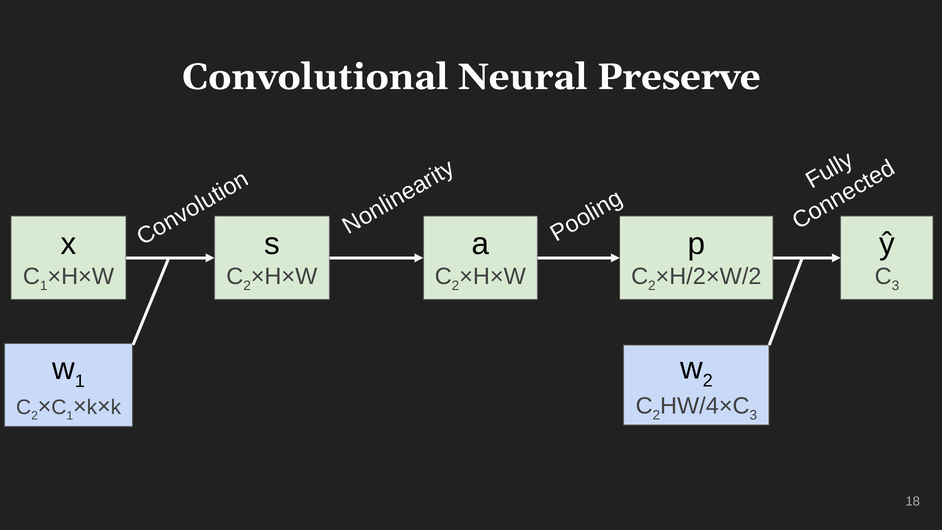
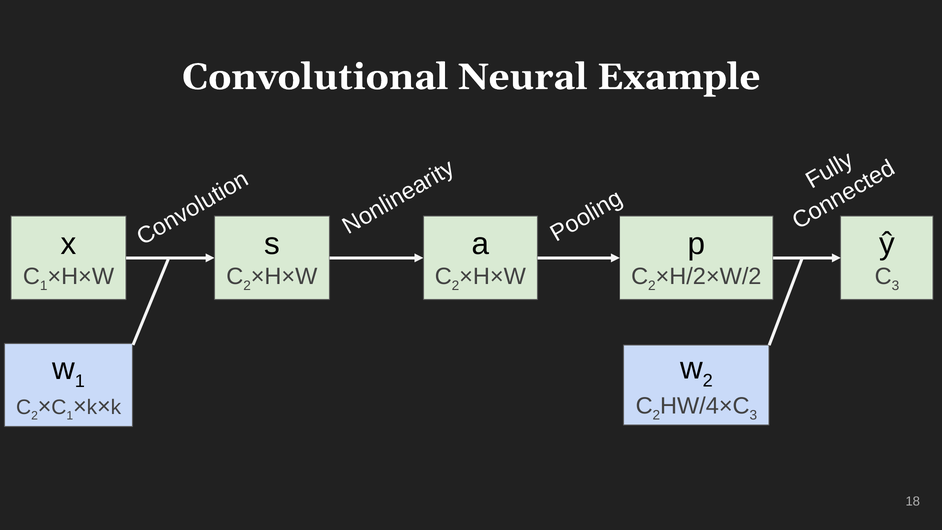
Preserve: Preserve -> Example
